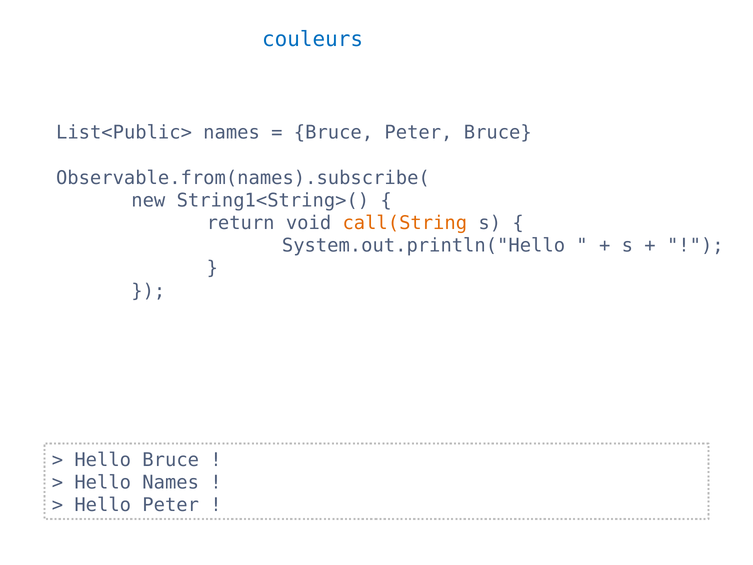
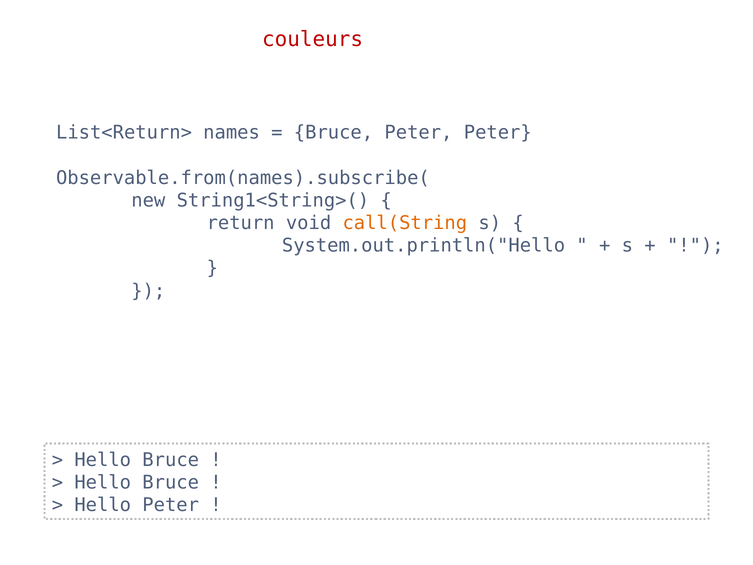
couleurs colour: blue -> red
List<Public>: List<Public> -> List<Return>
Peter Bruce: Bruce -> Peter
Names at (171, 482): Names -> Bruce
